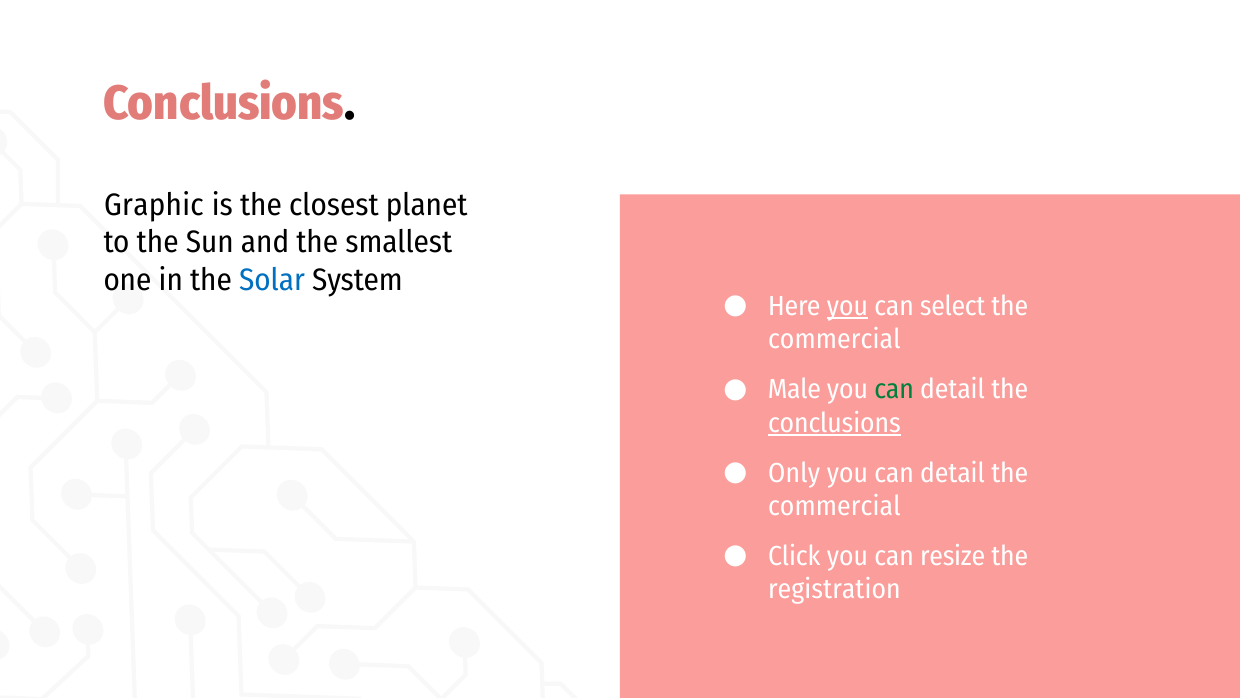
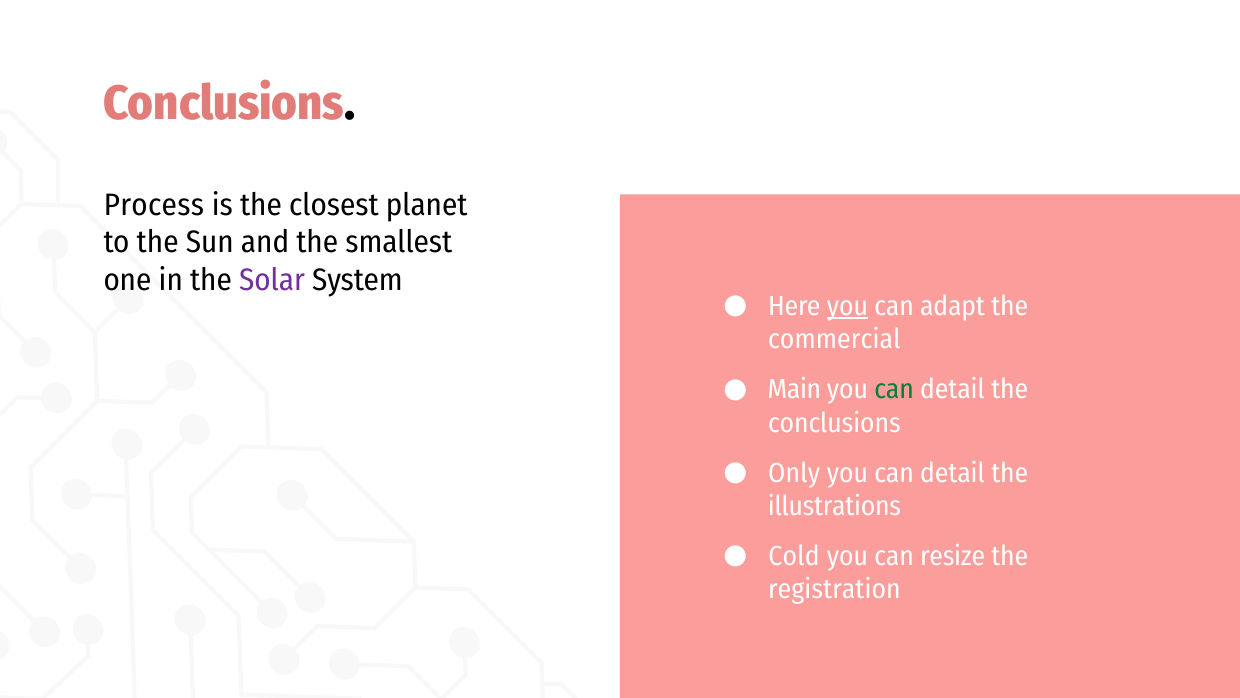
Graphic: Graphic -> Process
Solar colour: blue -> purple
select: select -> adapt
Male: Male -> Main
conclusions at (834, 423) underline: present -> none
commercial at (834, 506): commercial -> illustrations
Click: Click -> Cold
